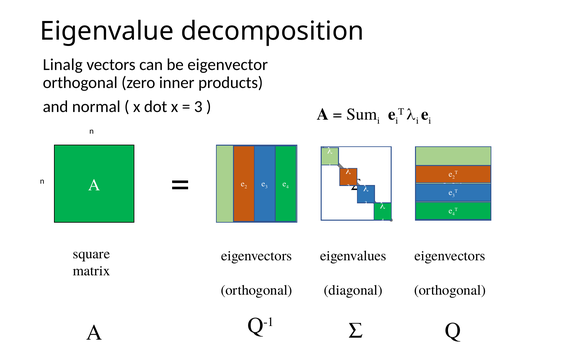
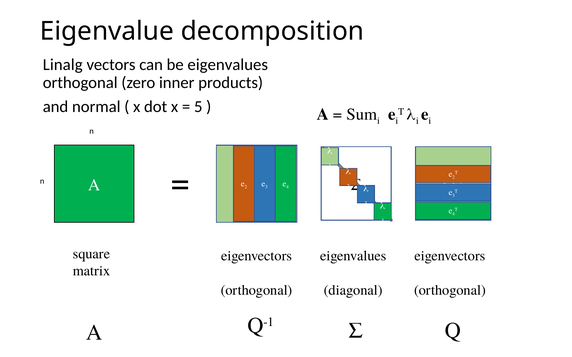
be eigenvector: eigenvector -> eigenvalues
3 at (198, 107): 3 -> 5
